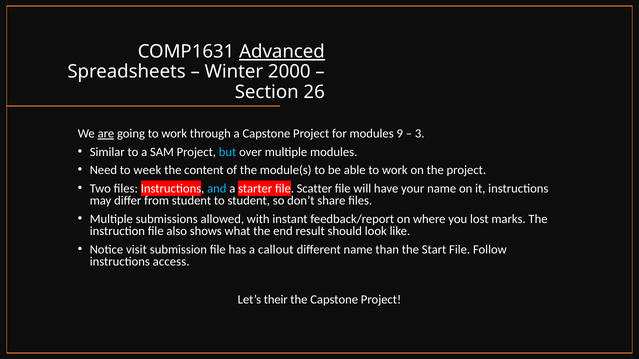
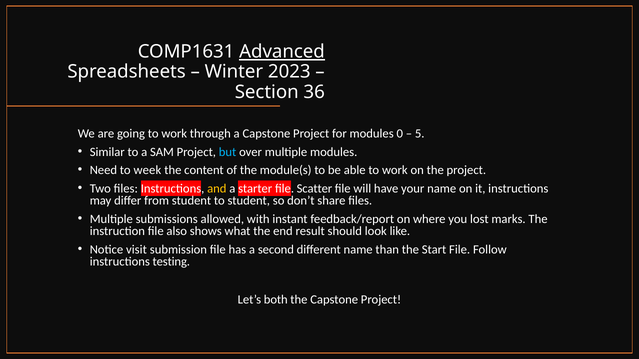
2000: 2000 -> 2023
26: 26 -> 36
are underline: present -> none
9: 9 -> 0
3: 3 -> 5
and colour: light blue -> yellow
callout: callout -> second
access: access -> testing
their: their -> both
